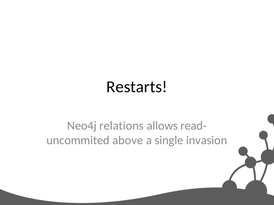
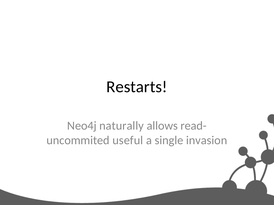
relations: relations -> naturally
above: above -> useful
